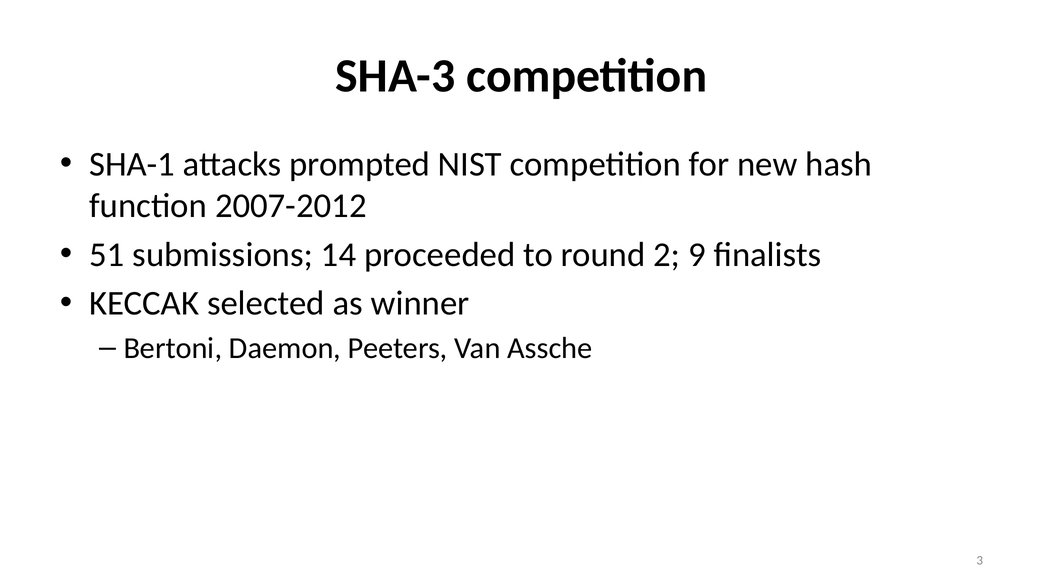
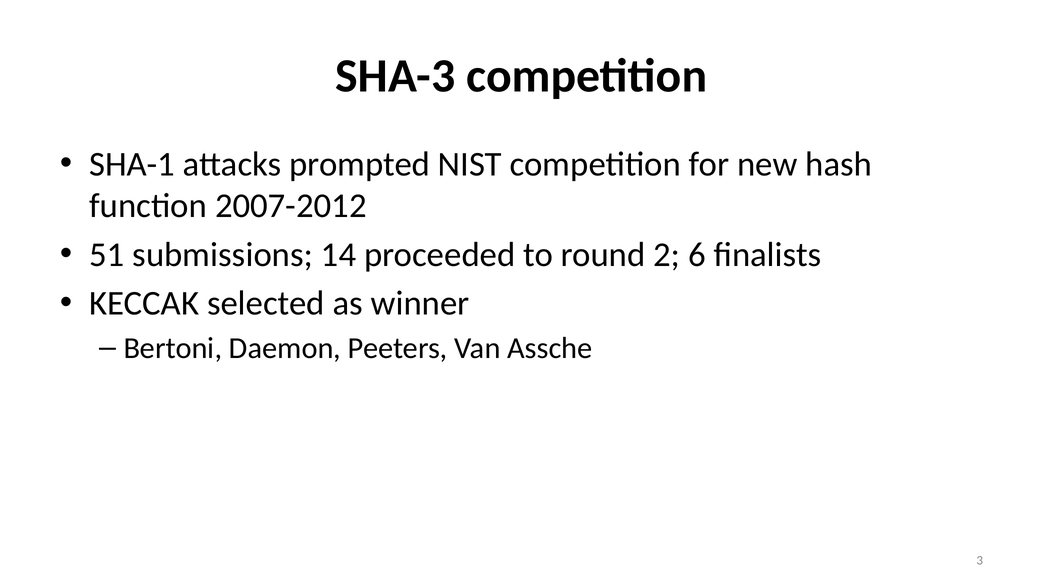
9: 9 -> 6
